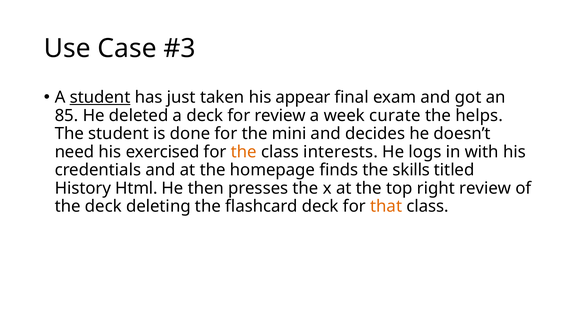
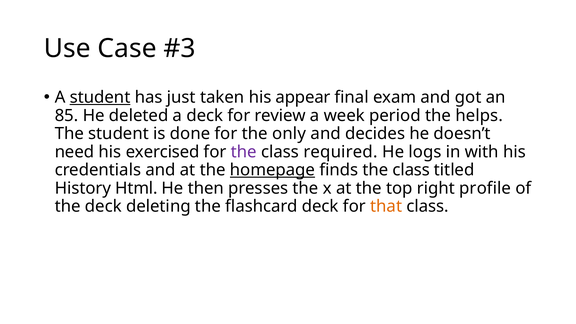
curate: curate -> period
mini: mini -> only
the at (244, 152) colour: orange -> purple
interests: interests -> required
homepage underline: none -> present
finds the skills: skills -> class
right review: review -> profile
